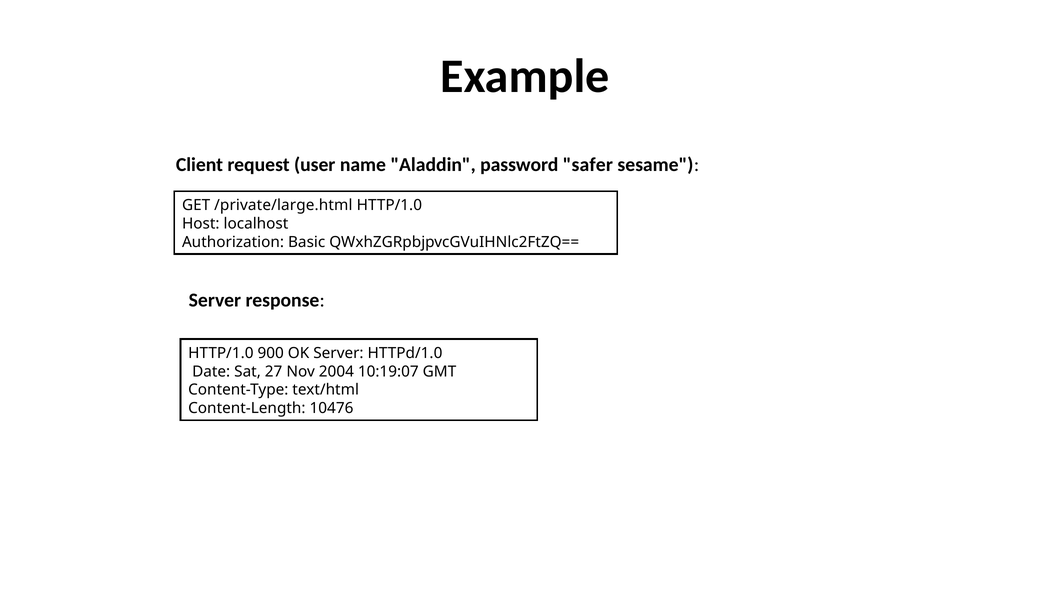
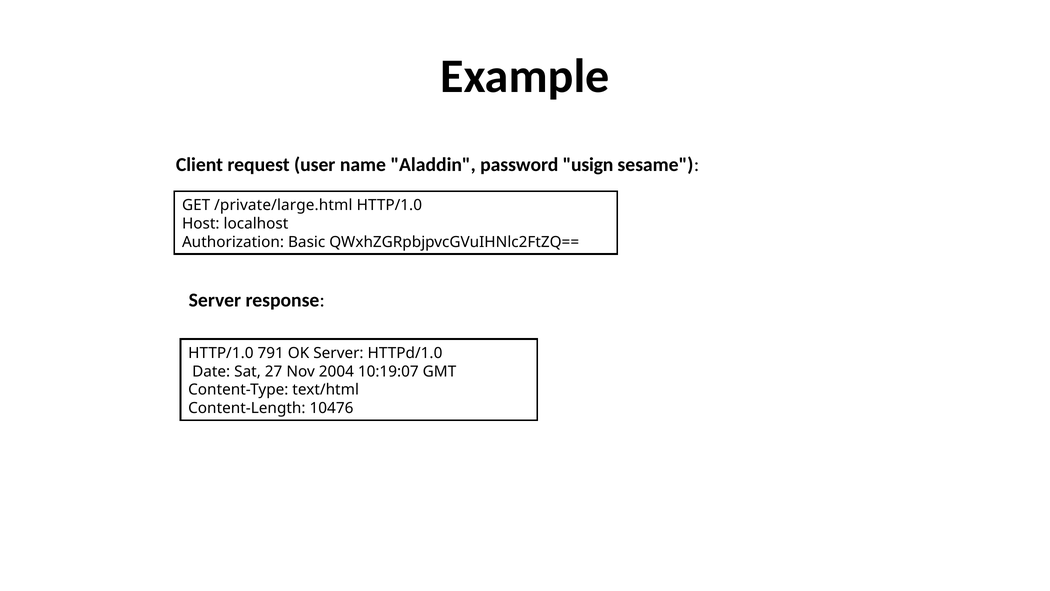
safer: safer -> usign
900: 900 -> 791
